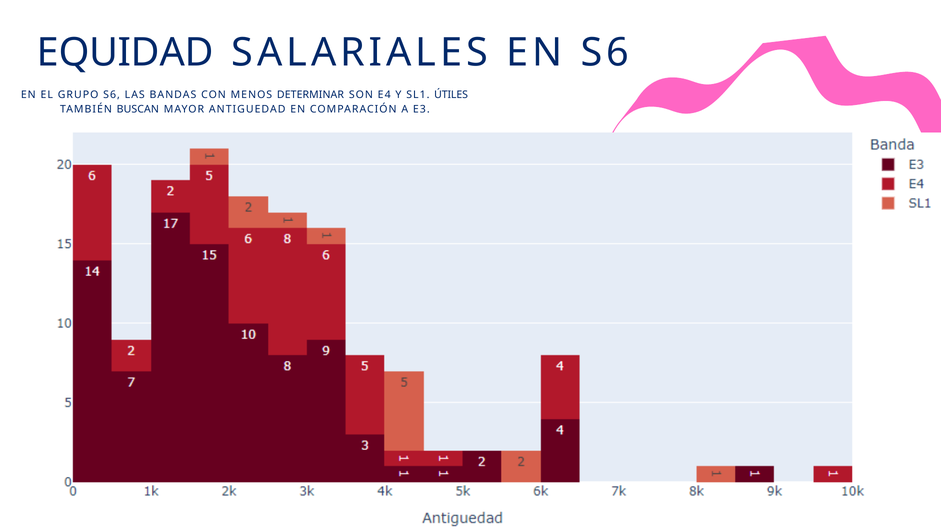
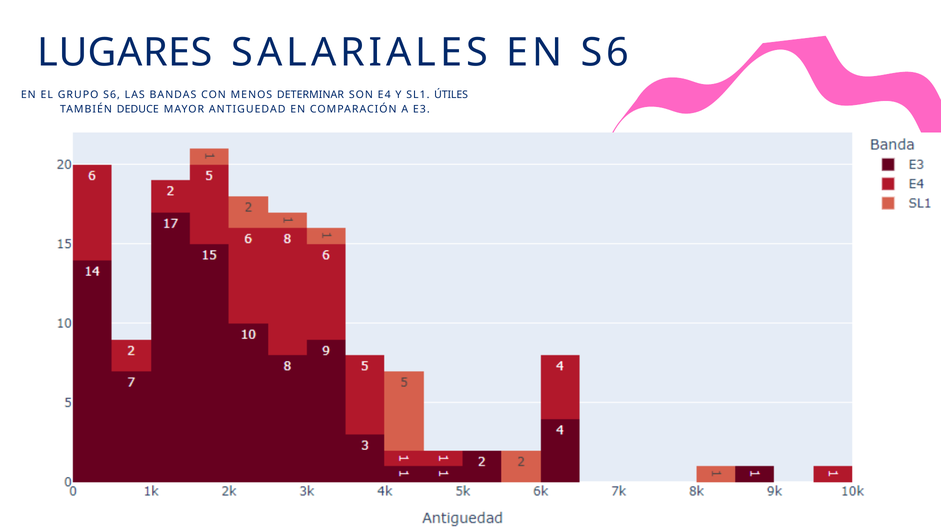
EQUIDAD: EQUIDAD -> LUGARES
BUSCAN: BUSCAN -> DEDUCE
